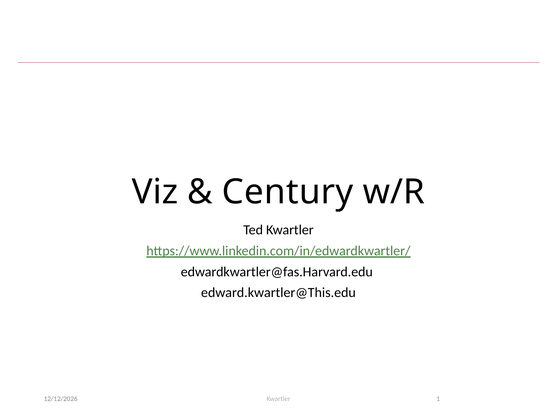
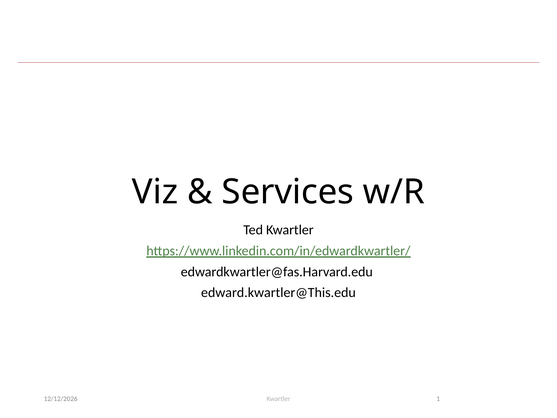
Century: Century -> Services
